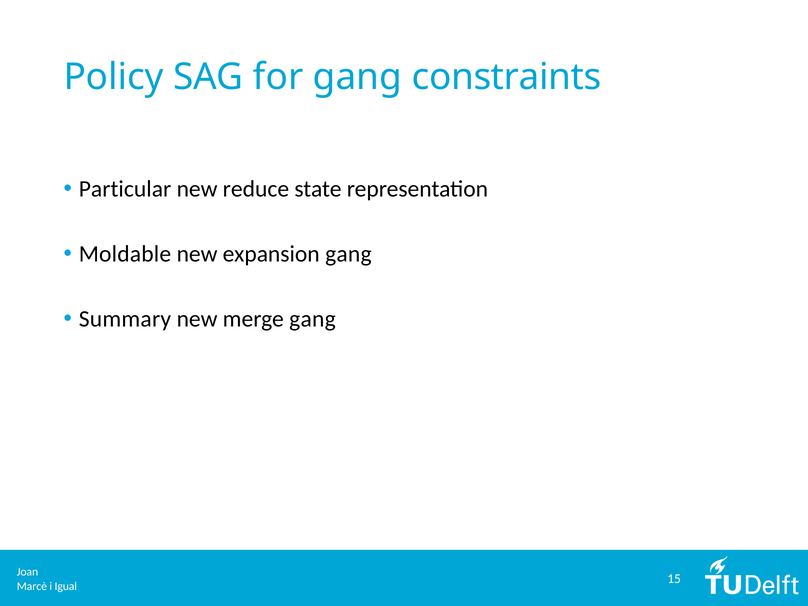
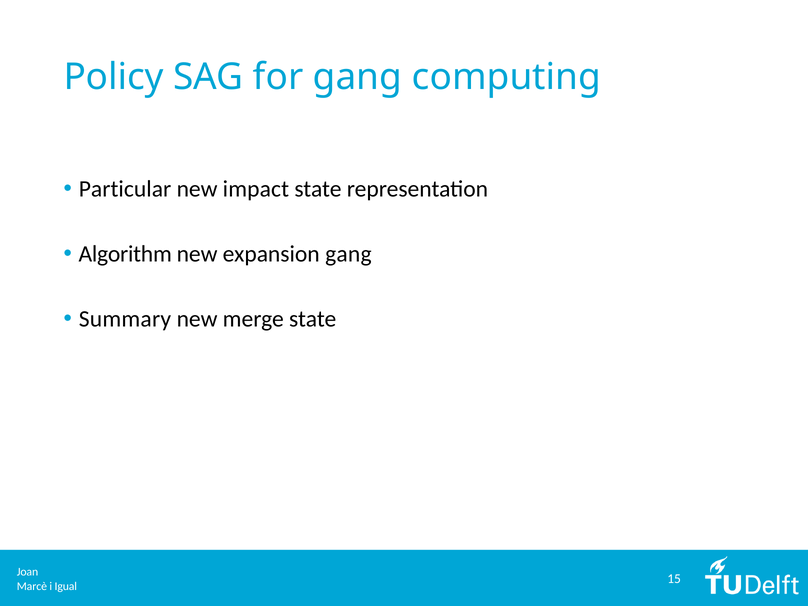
constraints: constraints -> computing
reduce: reduce -> impact
Moldable: Moldable -> Algorithm
merge gang: gang -> state
